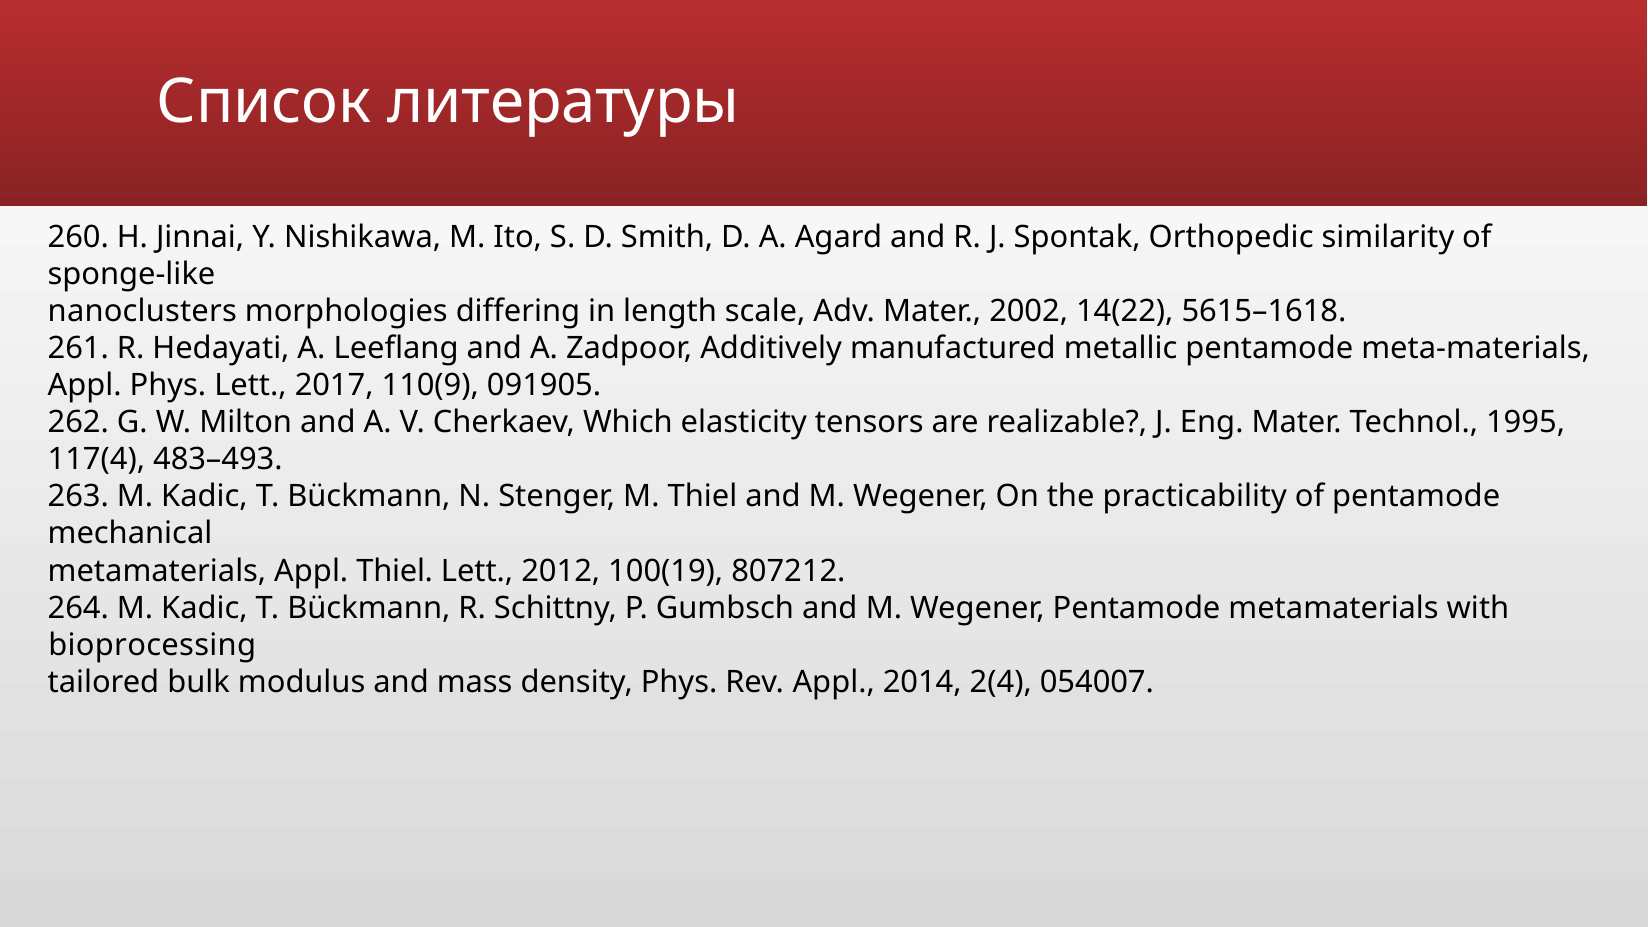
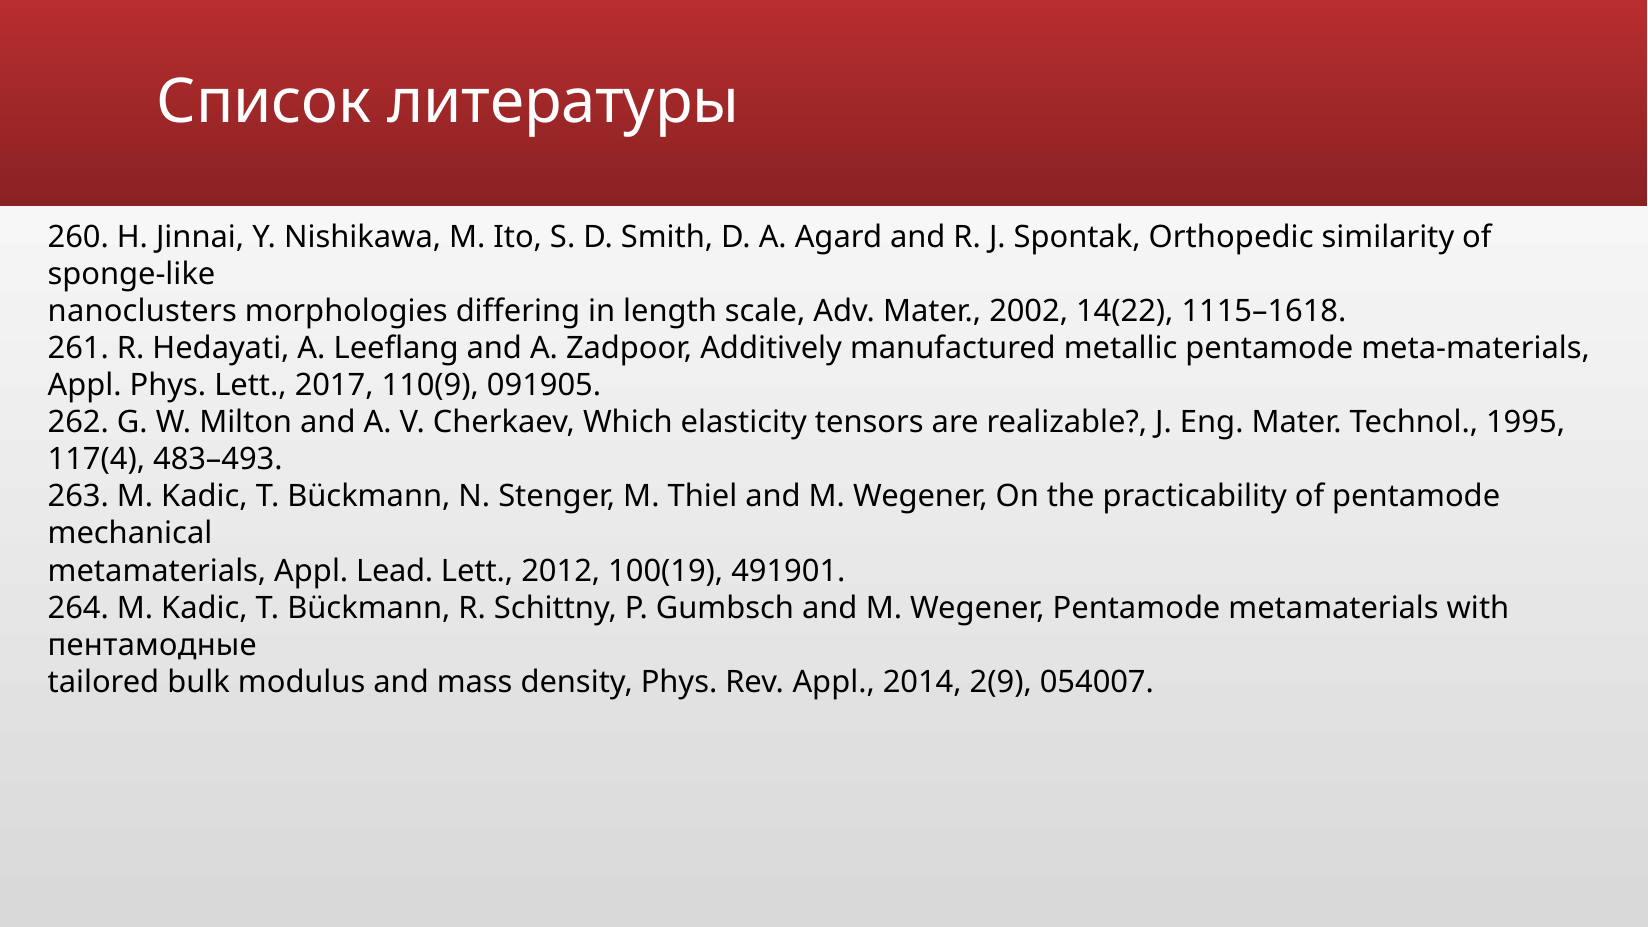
5615–1618: 5615–1618 -> 1115–1618
Appl Thiel: Thiel -> Lead
807212: 807212 -> 491901
bioprocessing: bioprocessing -> пентамодные
2(4: 2(4 -> 2(9
